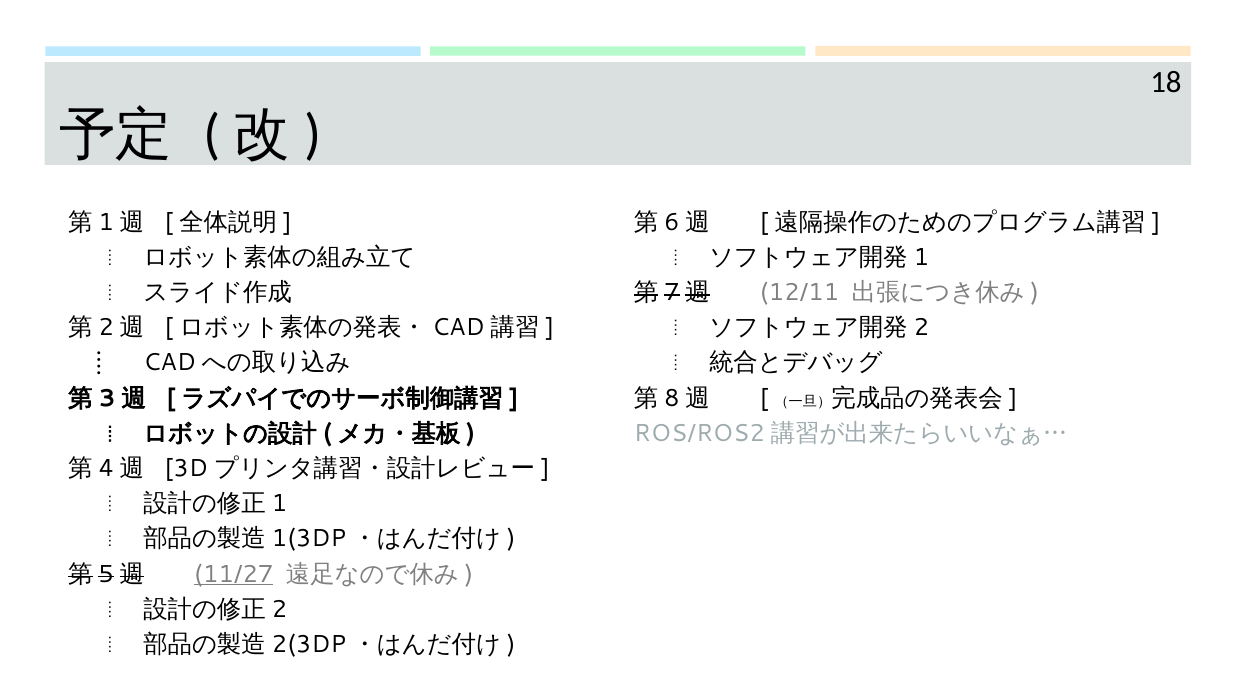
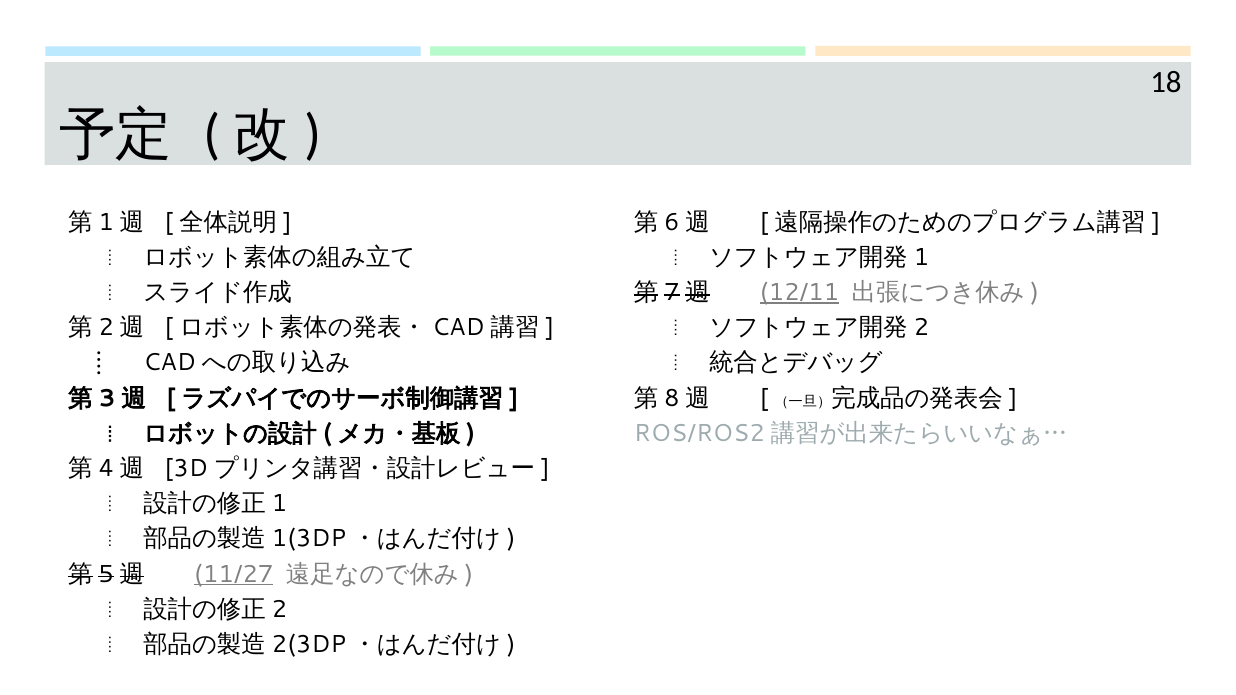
12/11 underline: none -> present
